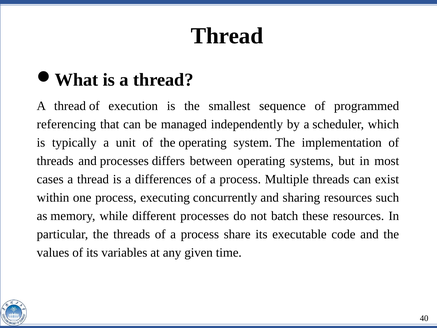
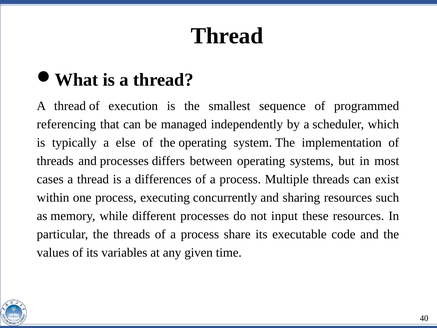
unit: unit -> else
batch: batch -> input
